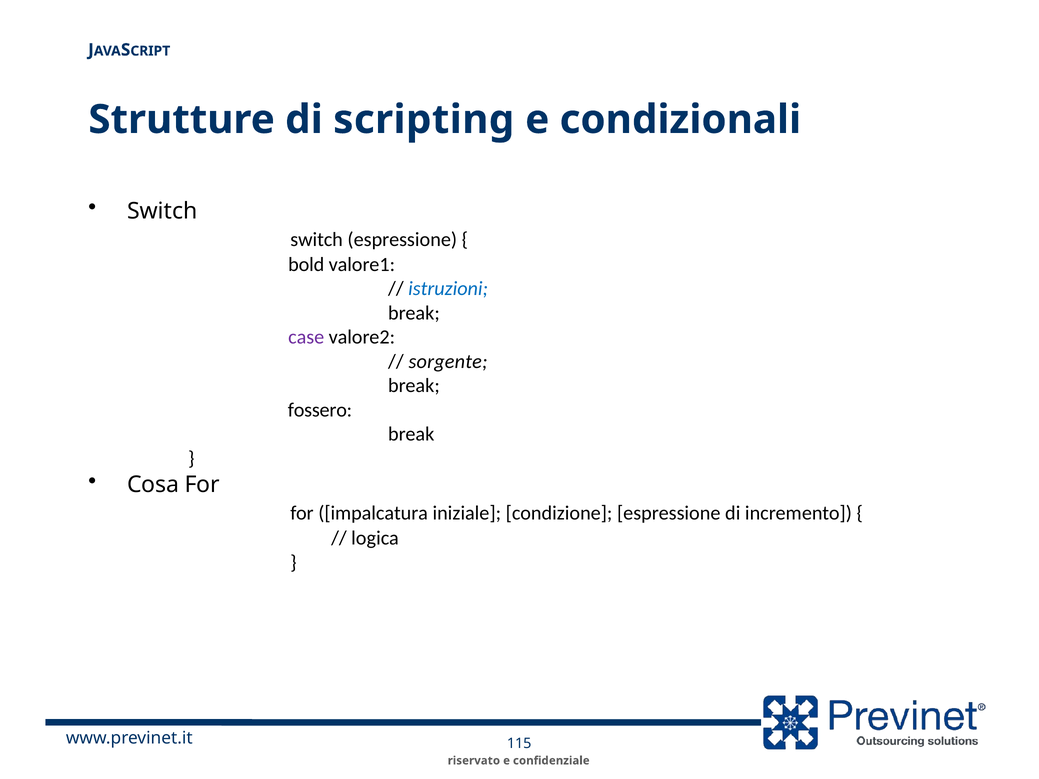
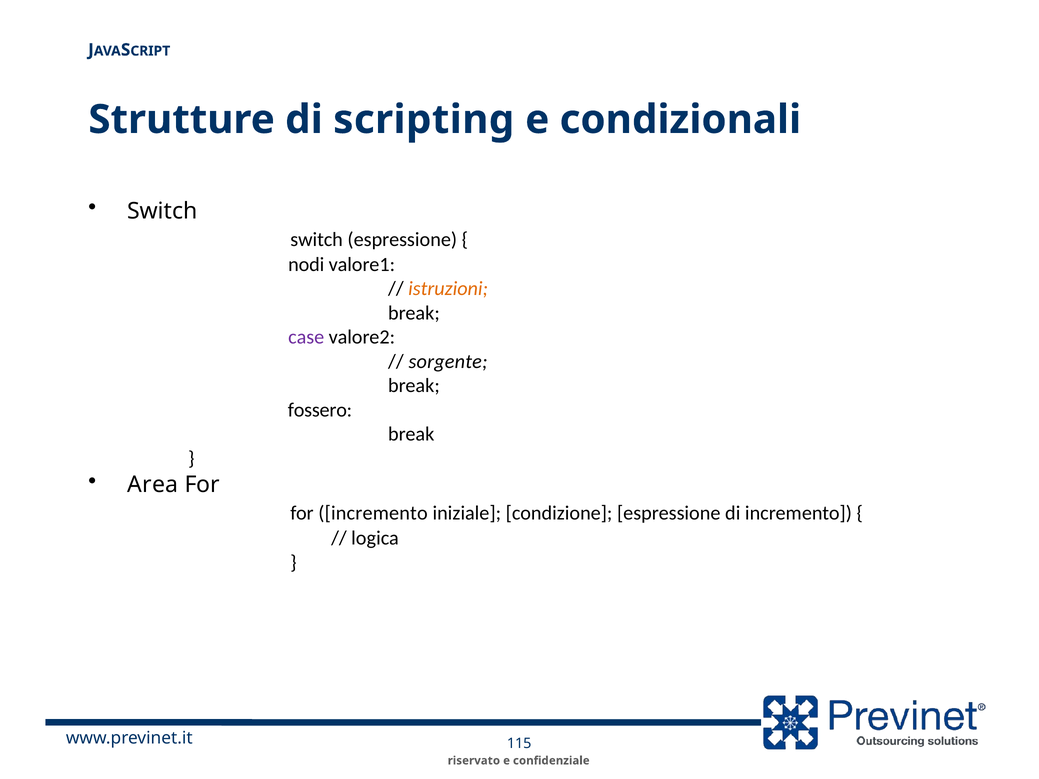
bold: bold -> nodi
istruzioni colour: blue -> orange
Cosa: Cosa -> Area
for impalcatura: impalcatura -> incremento
